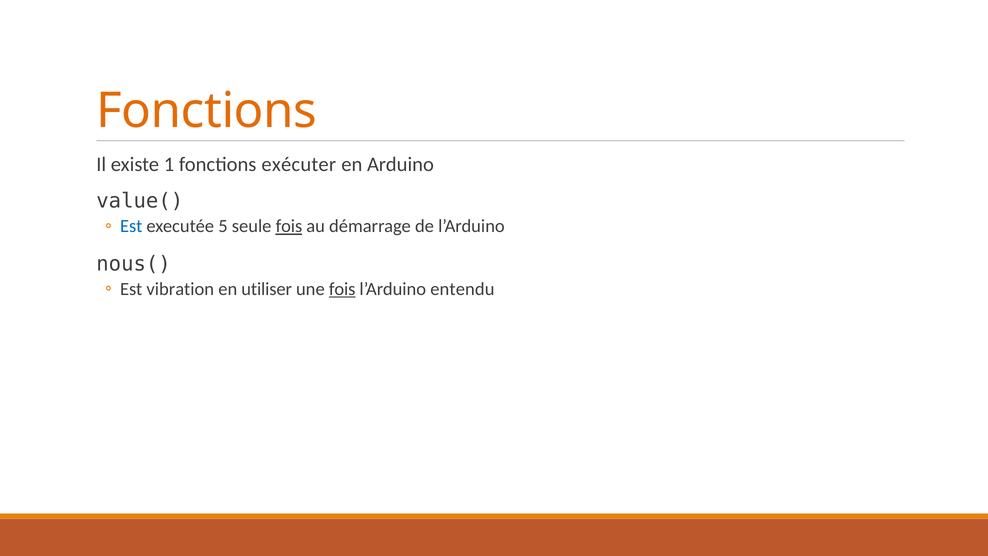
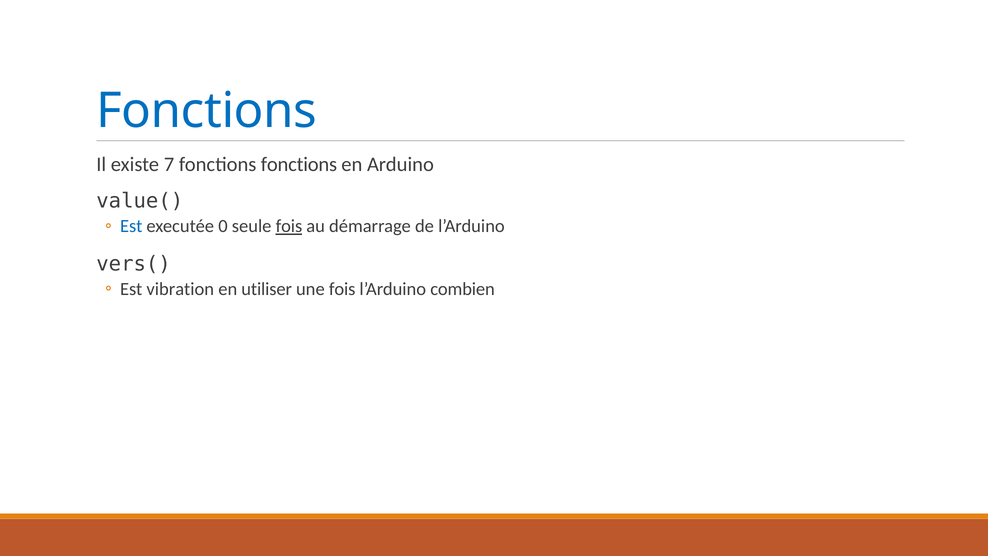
Fonctions at (207, 111) colour: orange -> blue
1: 1 -> 7
fonctions exécuter: exécuter -> fonctions
5: 5 -> 0
nous(: nous( -> vers(
fois at (342, 289) underline: present -> none
entendu: entendu -> combien
